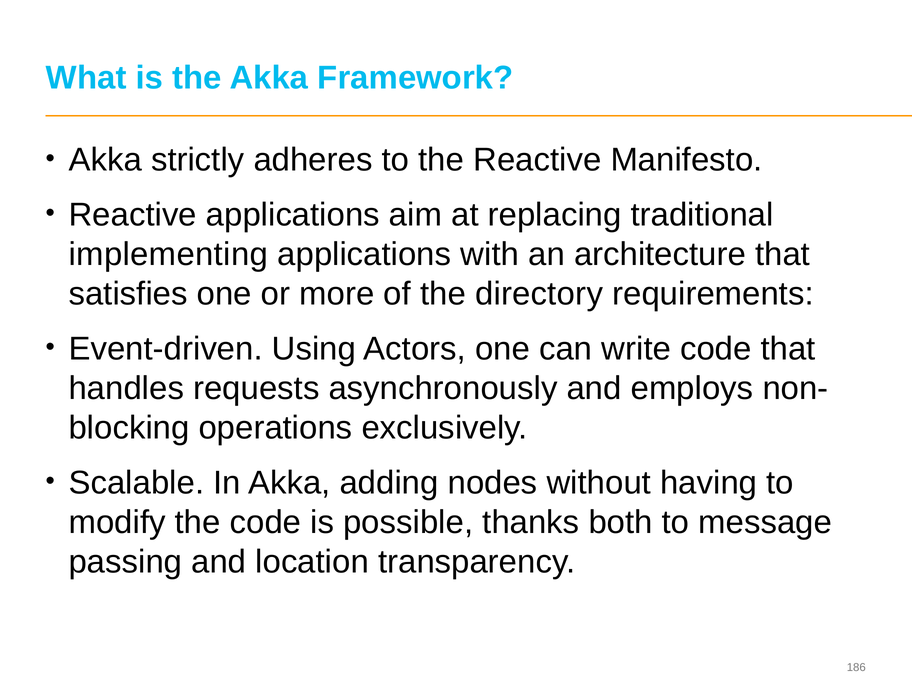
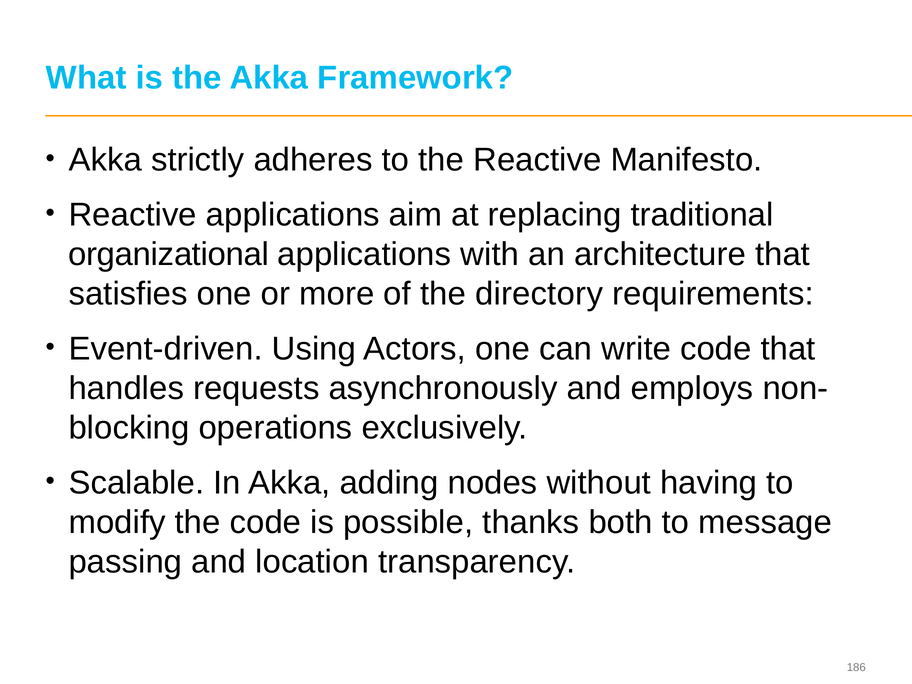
implementing: implementing -> organizational
